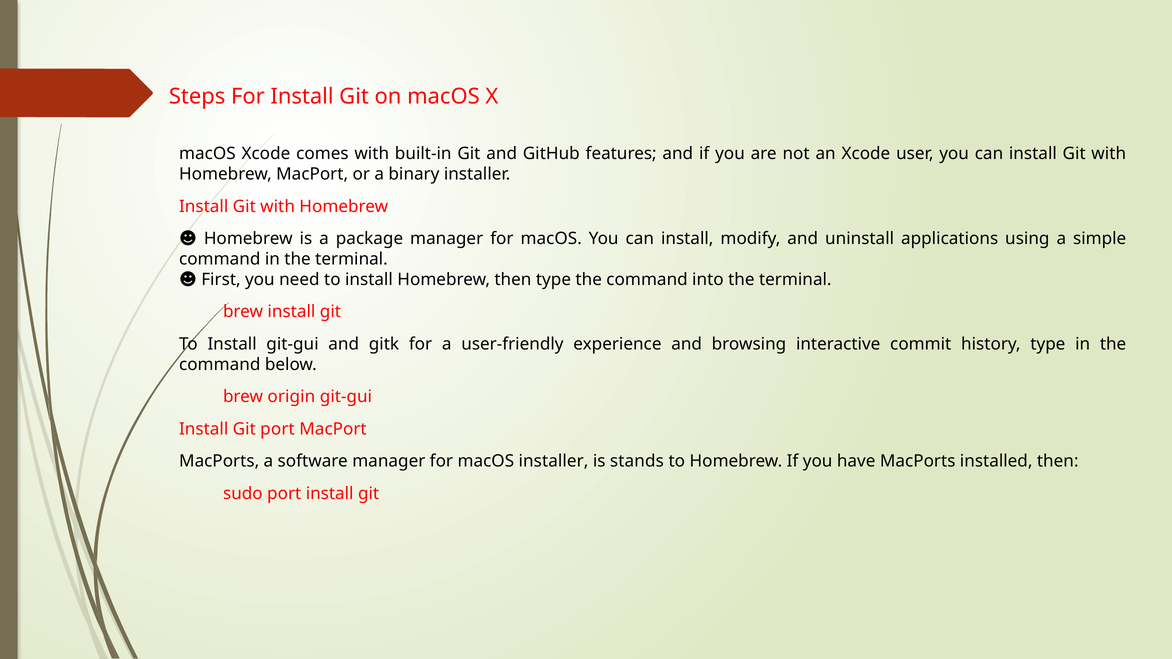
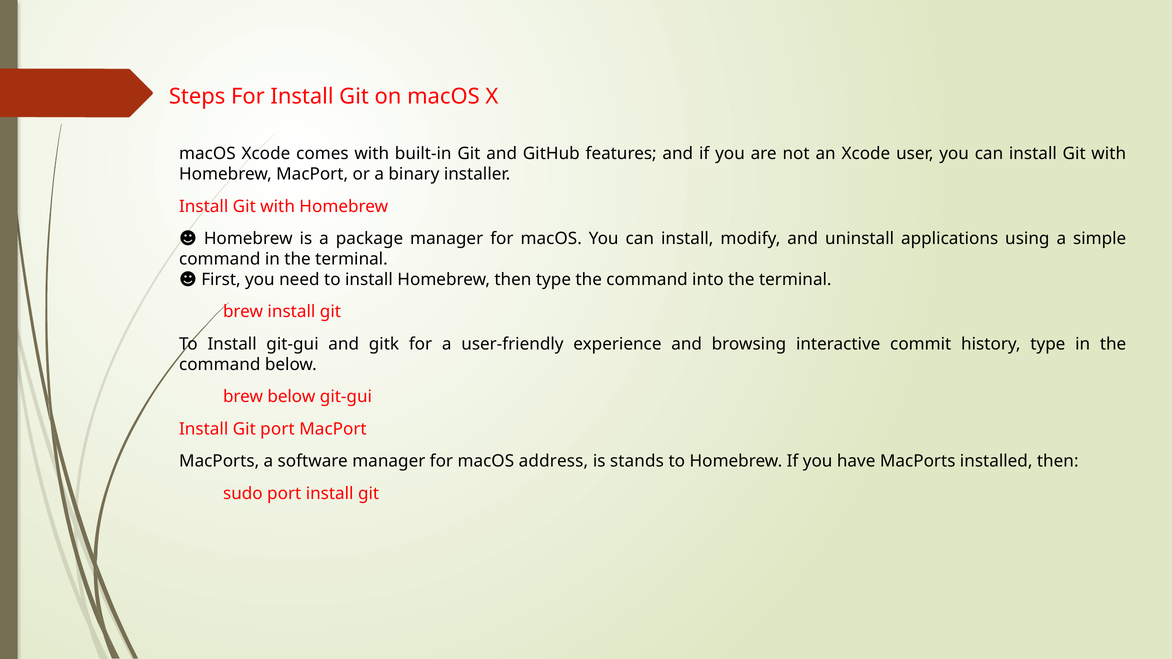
brew origin: origin -> below
macOS installer: installer -> address
